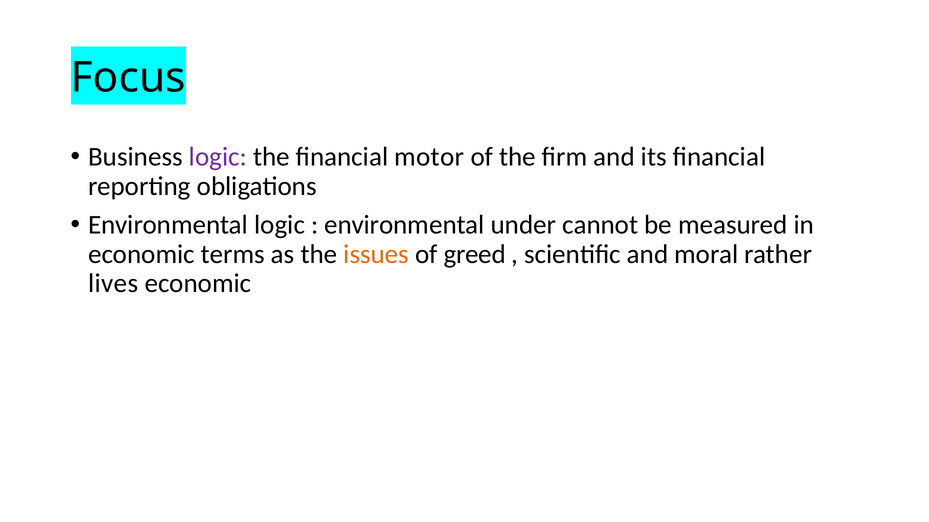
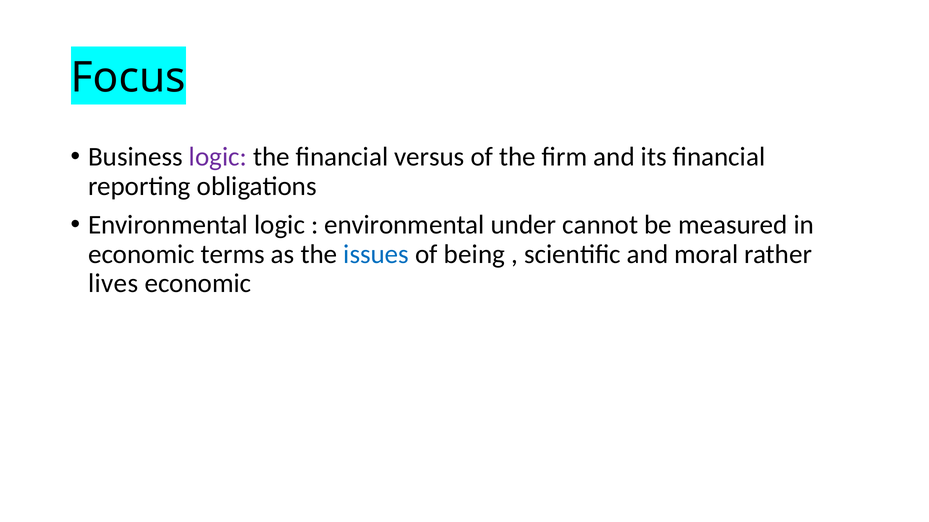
motor: motor -> versus
issues colour: orange -> blue
greed: greed -> being
